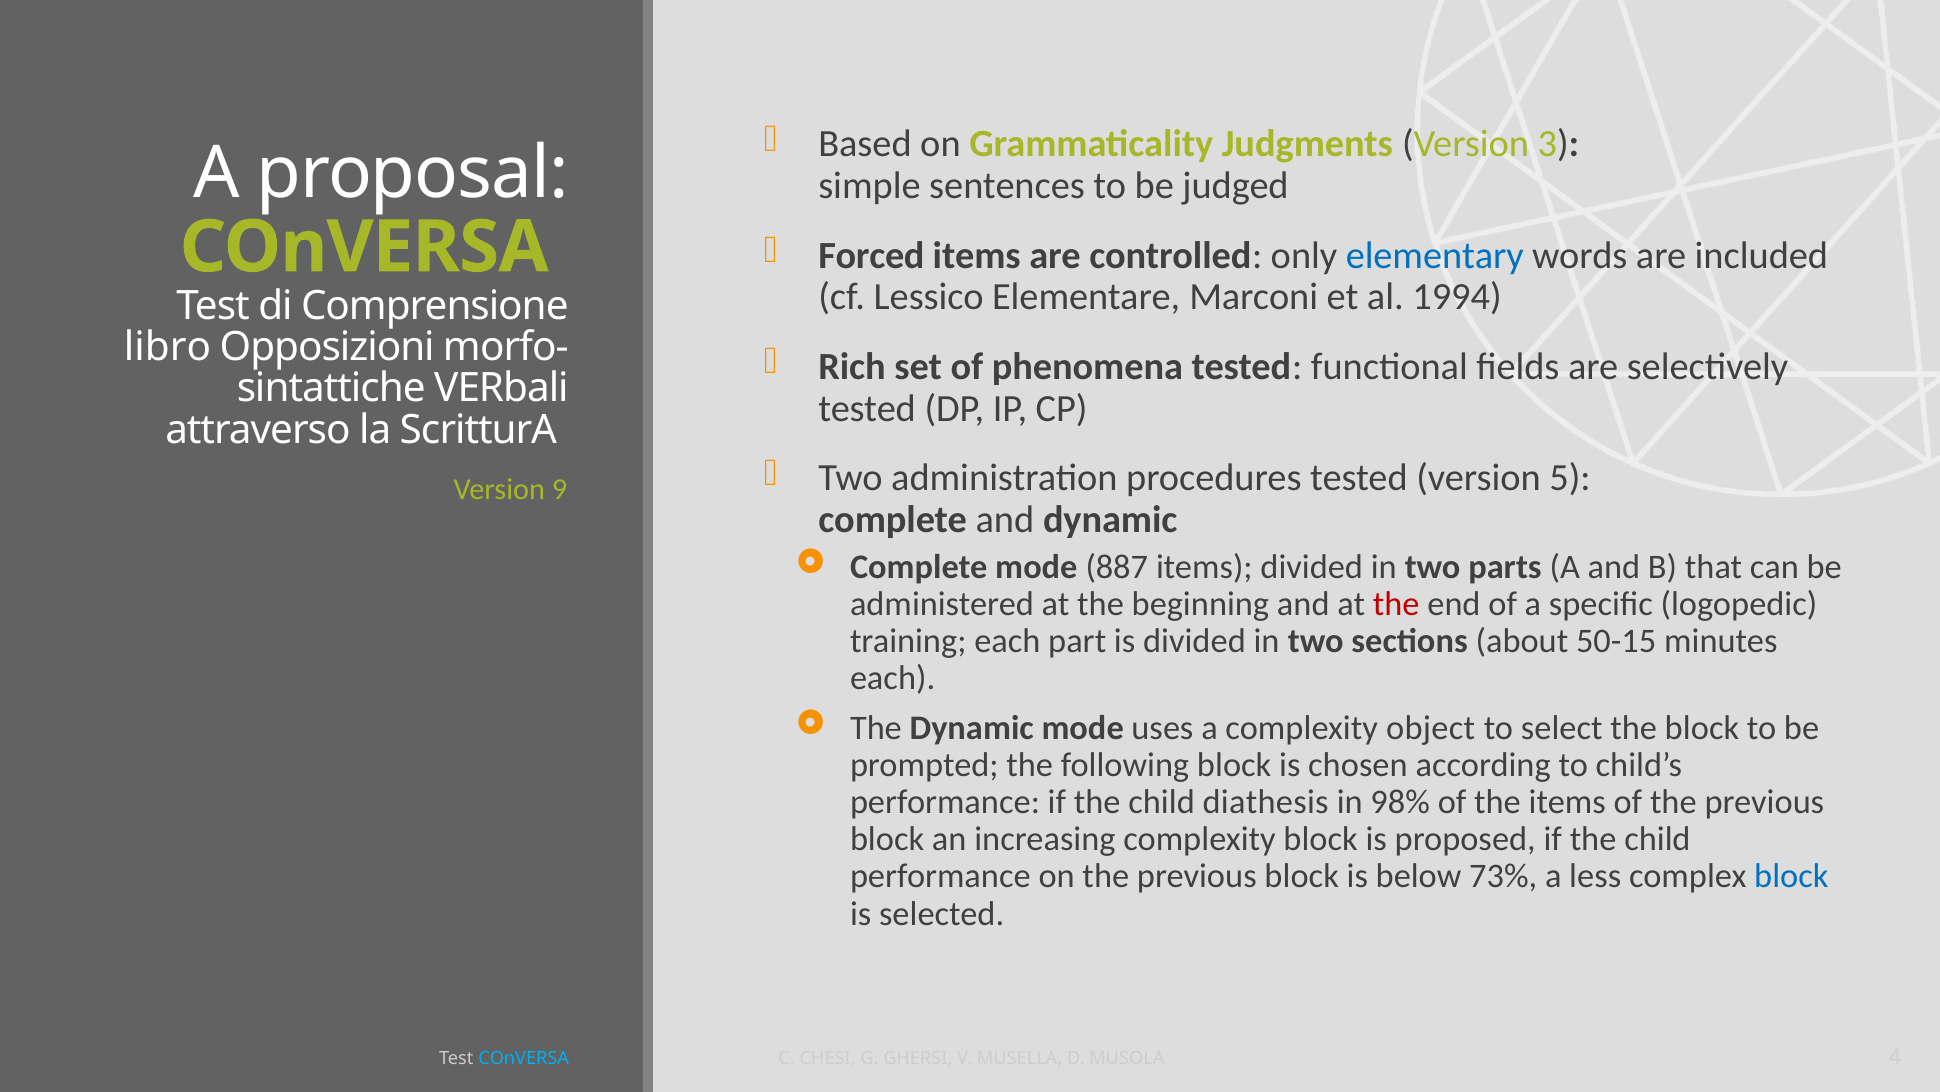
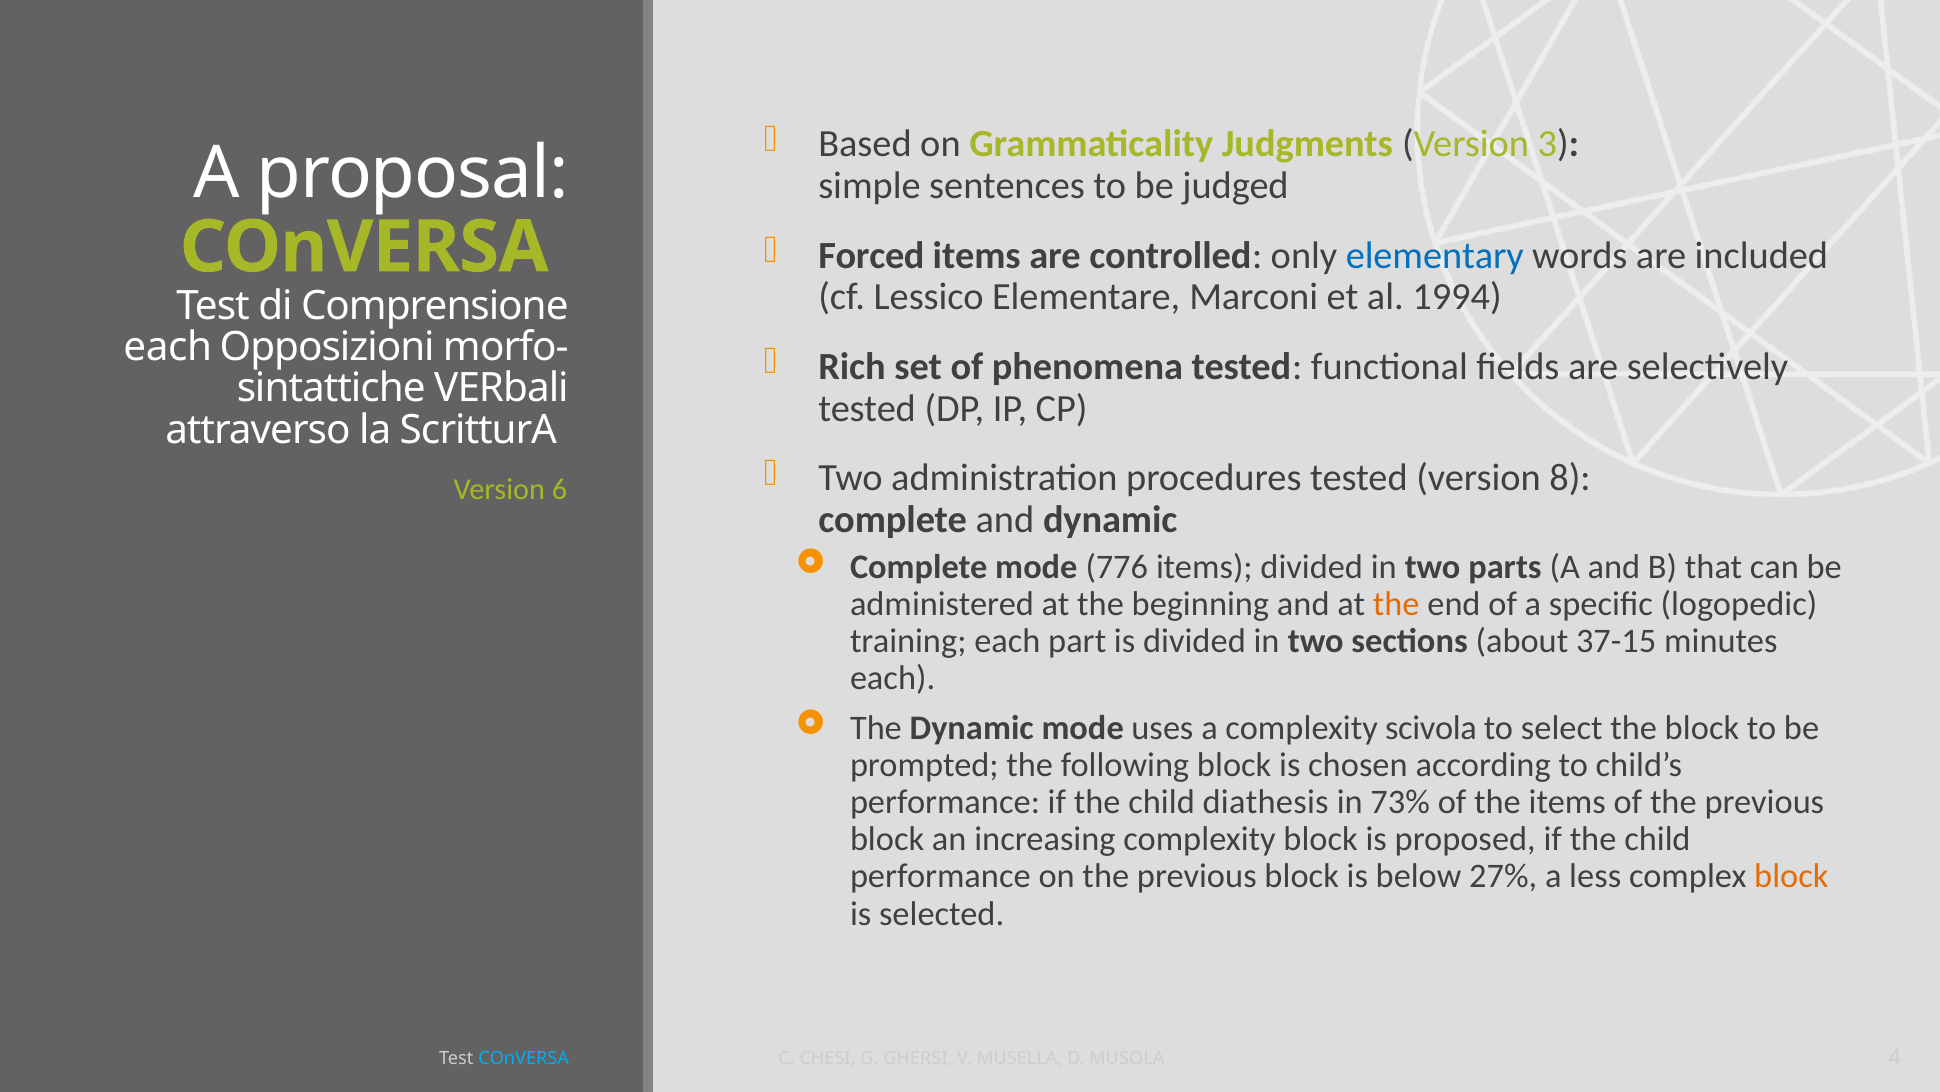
libro at (168, 347): libro -> each
5: 5 -> 8
9: 9 -> 6
887: 887 -> 776
the at (1396, 604) colour: red -> orange
50-15: 50-15 -> 37-15
object: object -> scivola
98%: 98% -> 73%
73%: 73% -> 27%
block at (1791, 876) colour: blue -> orange
